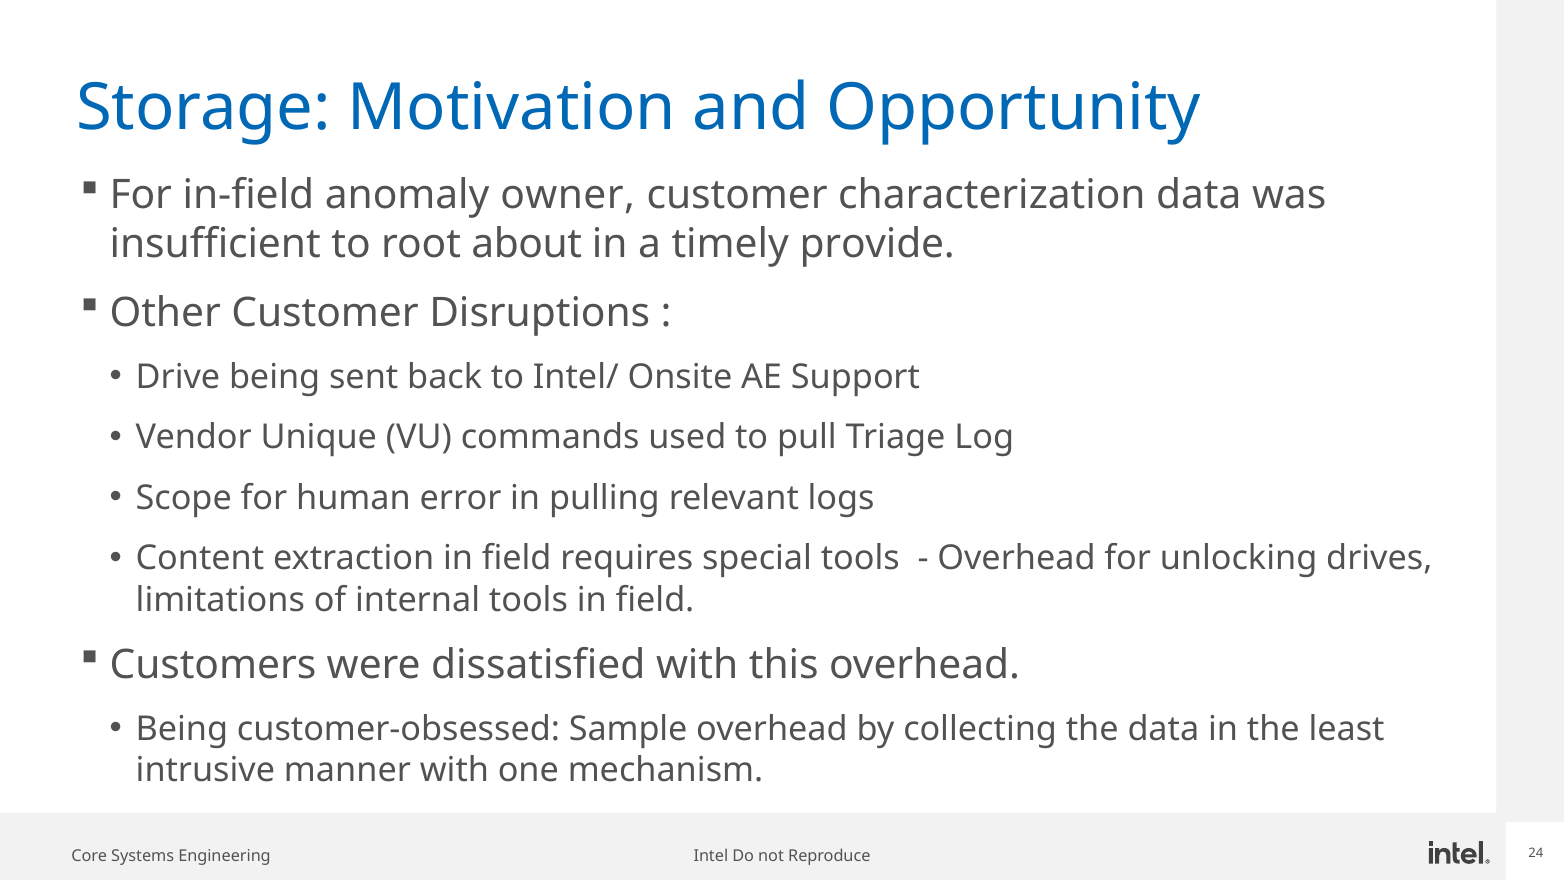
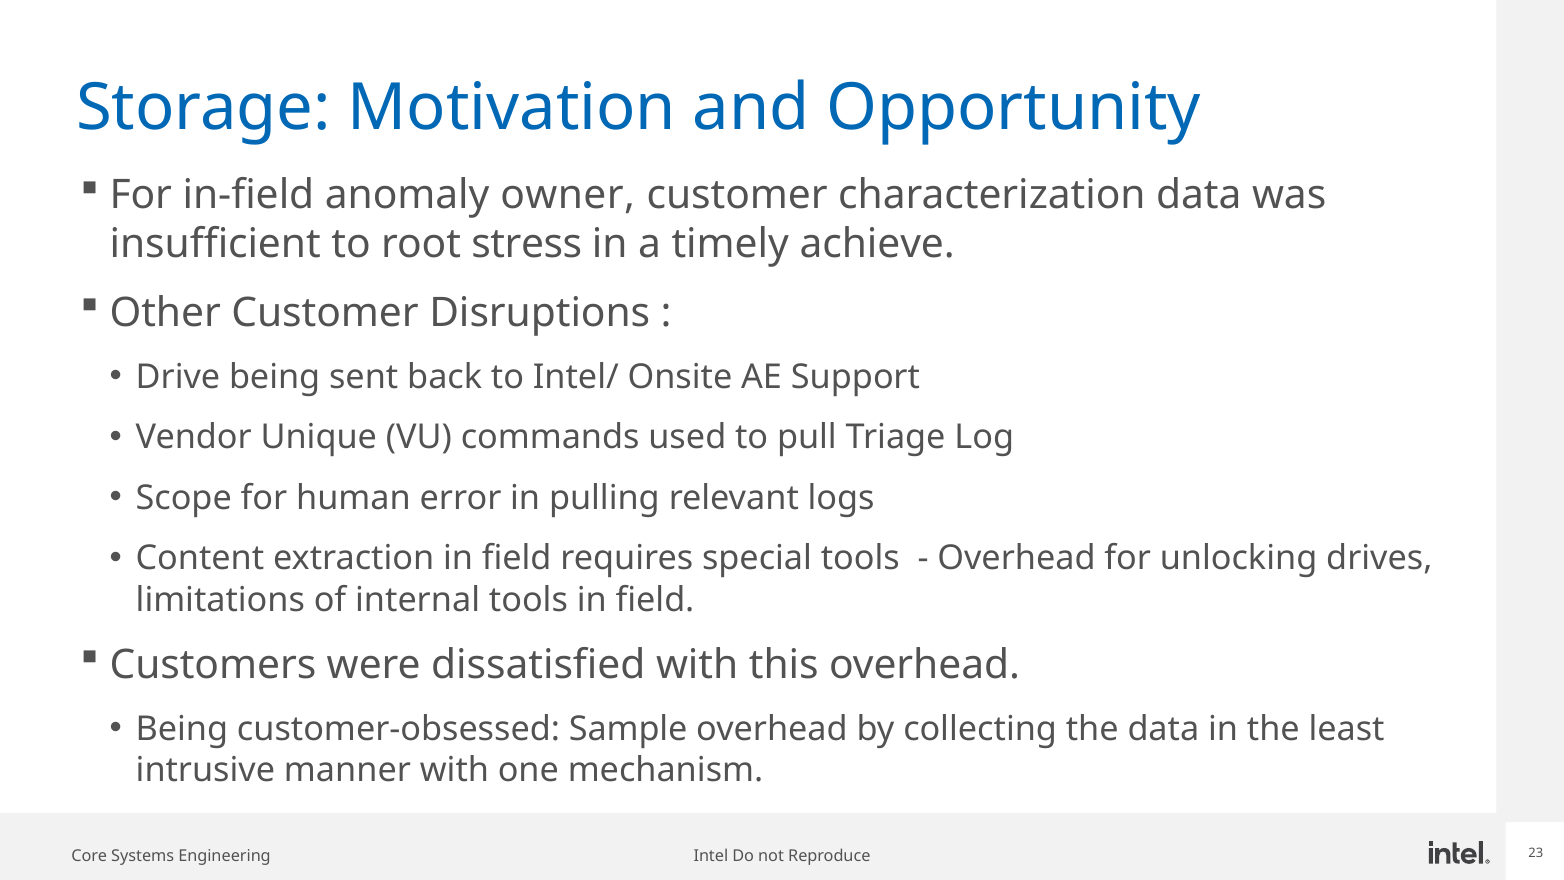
about: about -> stress
provide: provide -> achieve
24: 24 -> 23
